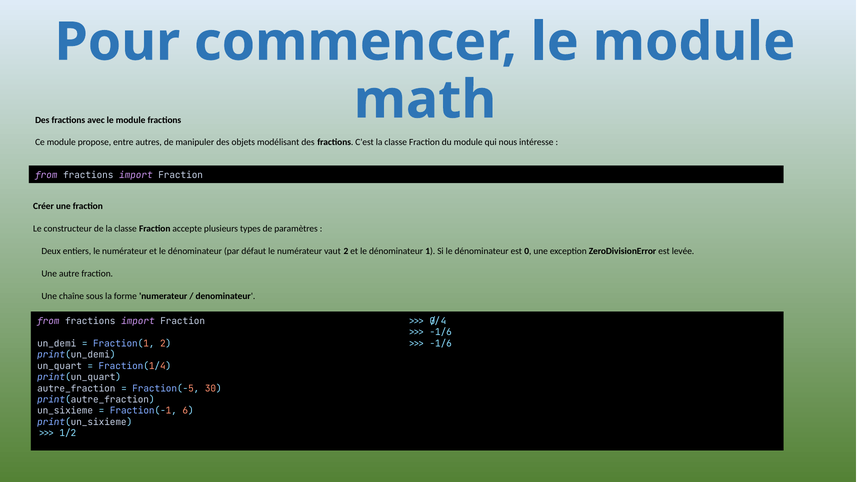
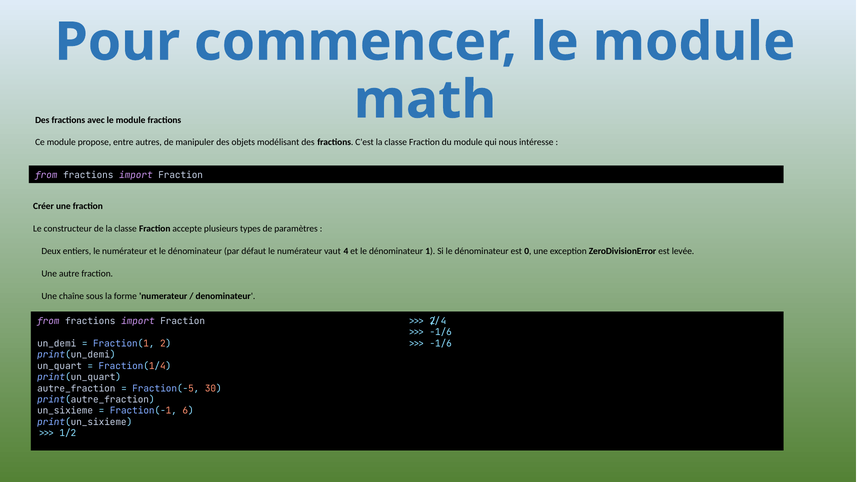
vaut 2: 2 -> 4
0/4: 0/4 -> 2/4
